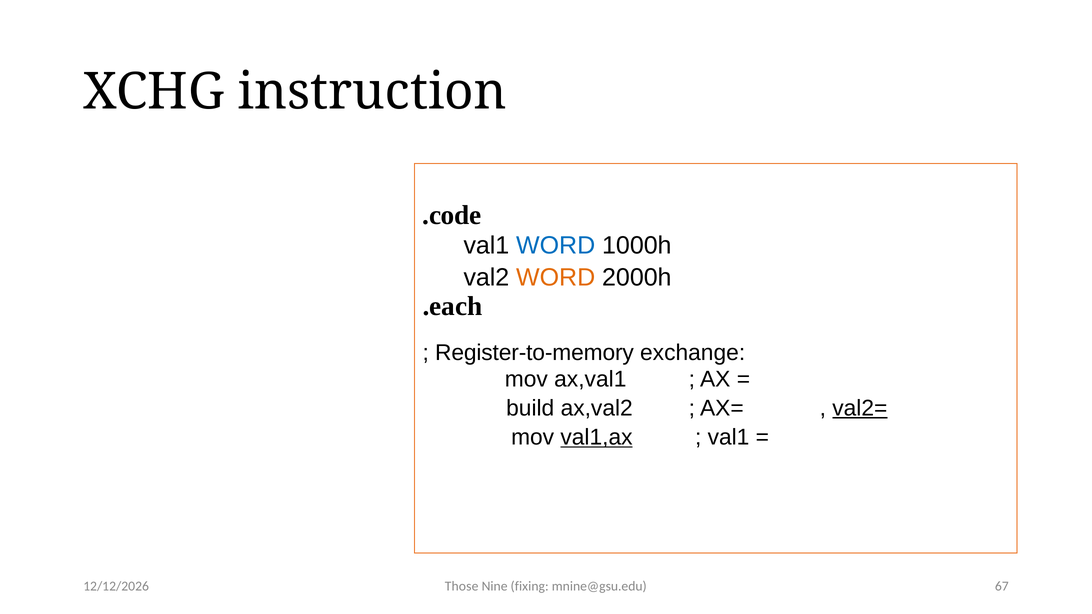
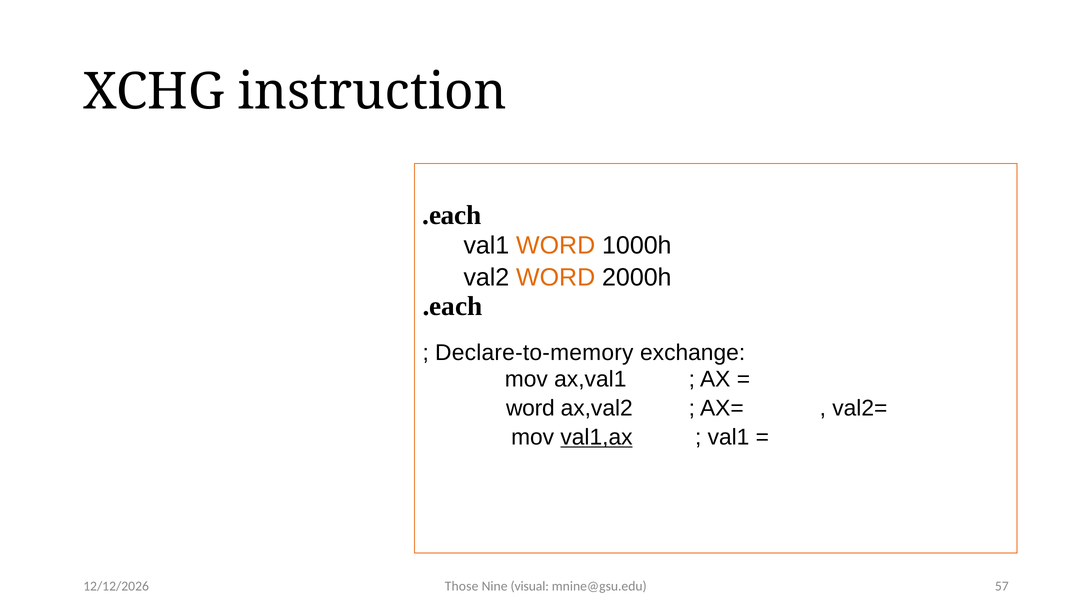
.code at (452, 215): .code -> .each
WORD at (556, 245) colour: blue -> orange
Register-to-memory: Register-to-memory -> Declare-to-memory
build at (530, 408): build -> word
val2= underline: present -> none
fixing: fixing -> visual
67: 67 -> 57
